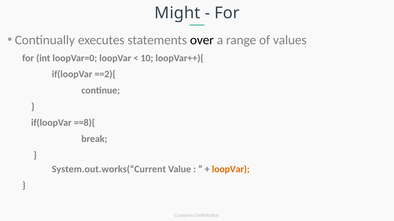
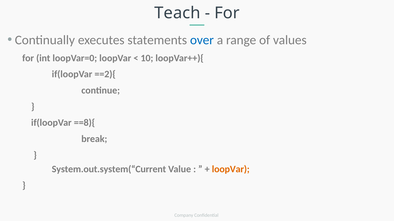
Might: Might -> Teach
over colour: black -> blue
System.out.works(“Current: System.out.works(“Current -> System.out.system(“Current
